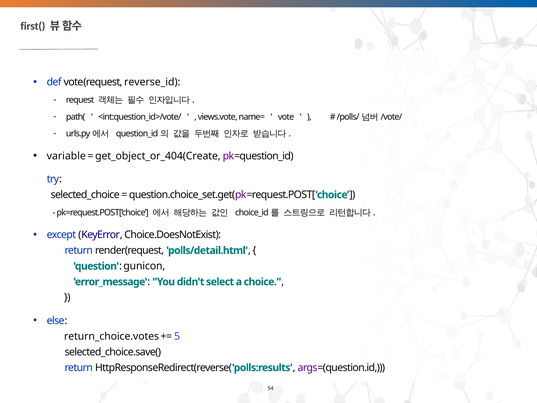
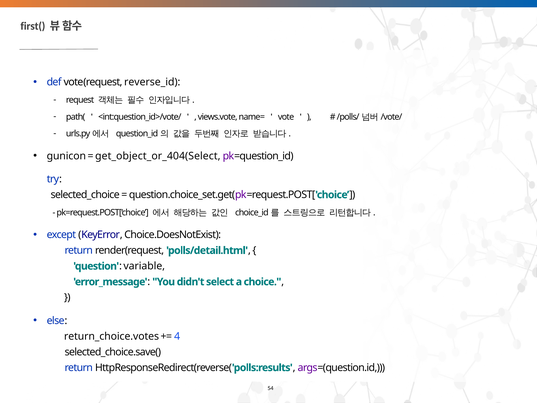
variable: variable -> gunicon
get_object_or_404(Create: get_object_or_404(Create -> get_object_or_404(Select
gunicon: gunicon -> variable
5: 5 -> 4
